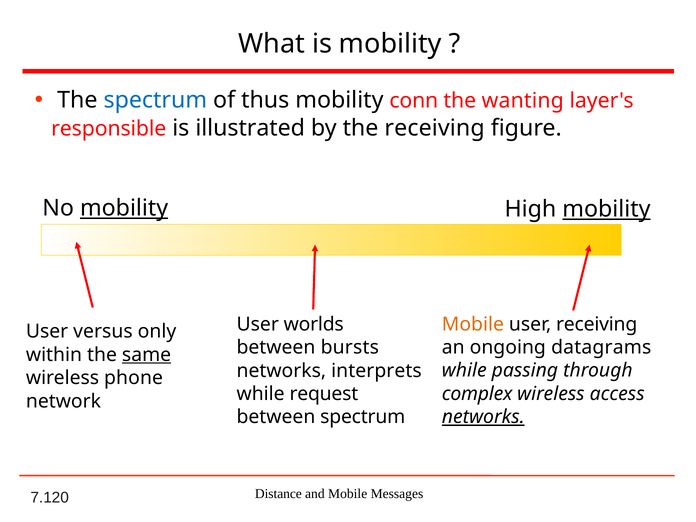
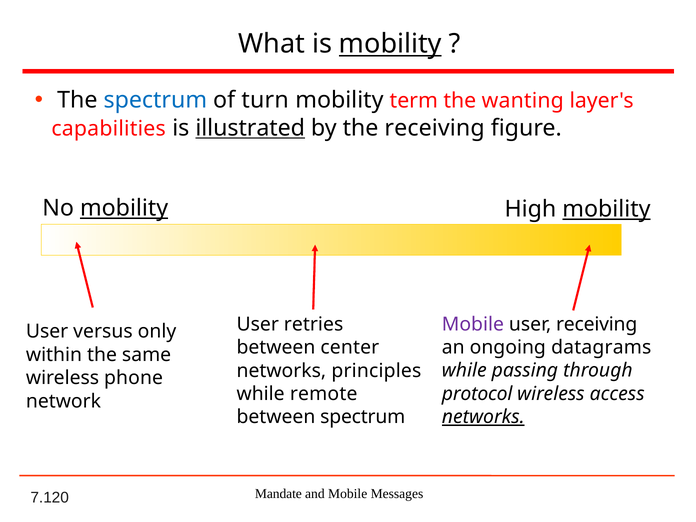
mobility at (390, 44) underline: none -> present
thus: thus -> turn
conn: conn -> term
responsible: responsible -> capabilities
illustrated underline: none -> present
Mobile at (473, 324) colour: orange -> purple
worlds: worlds -> retries
bursts: bursts -> center
same underline: present -> none
interprets: interprets -> principles
complex: complex -> protocol
request: request -> remote
Distance: Distance -> Mandate
